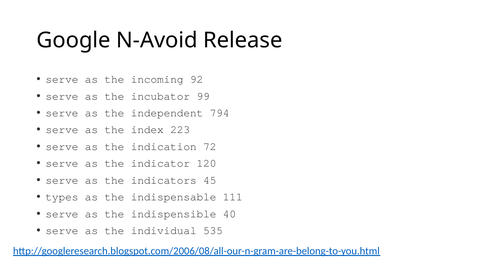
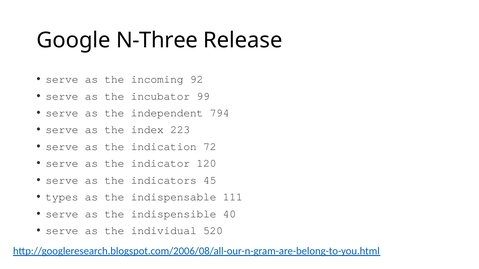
N-Avoid: N-Avoid -> N-Three
535: 535 -> 520
